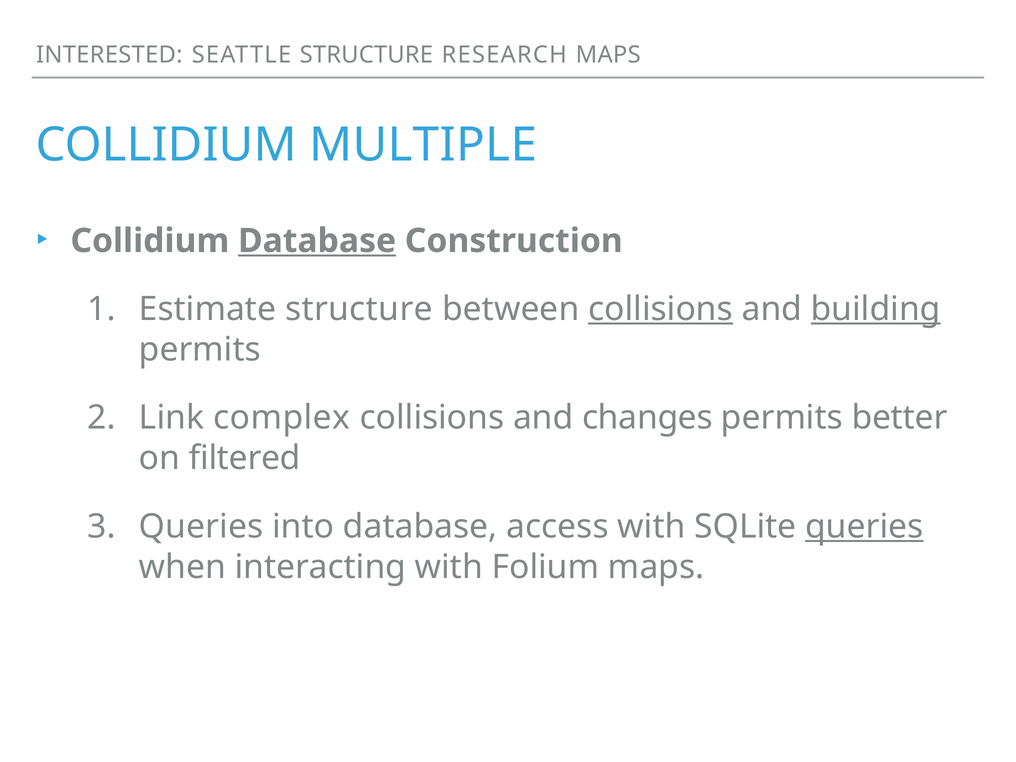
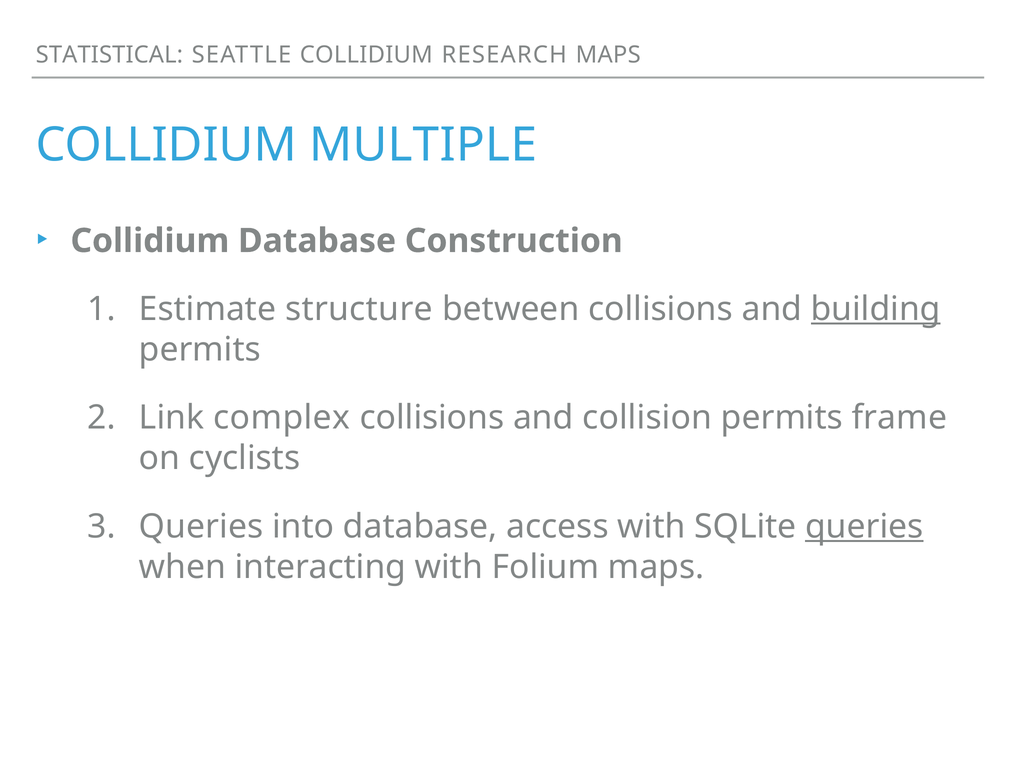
INTERESTED: INTERESTED -> STATISTICAL
SEATTLE STRUCTURE: STRUCTURE -> COLLIDIUM
Database at (317, 241) underline: present -> none
collisions at (660, 309) underline: present -> none
changes: changes -> collision
better: better -> frame
filtered: filtered -> cyclists
